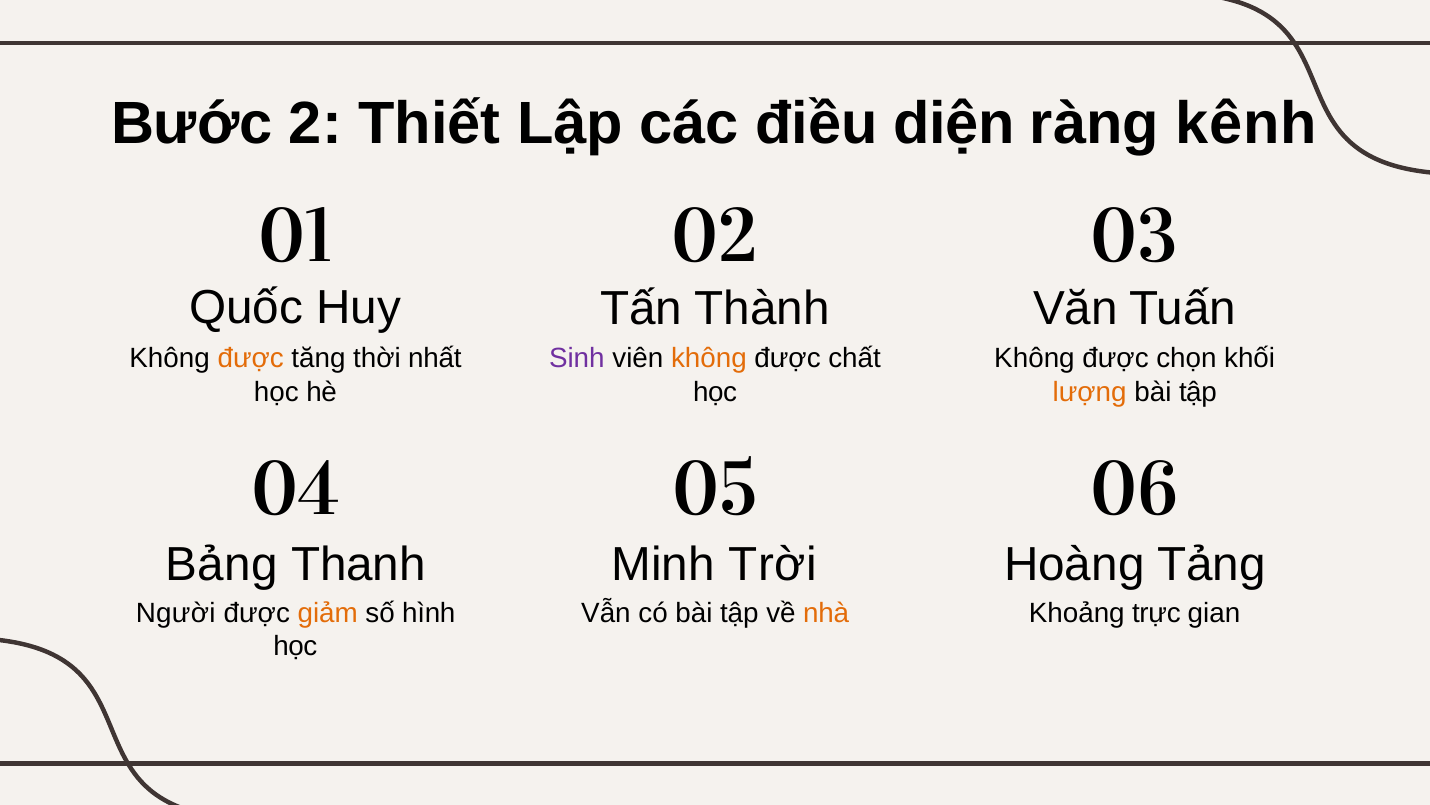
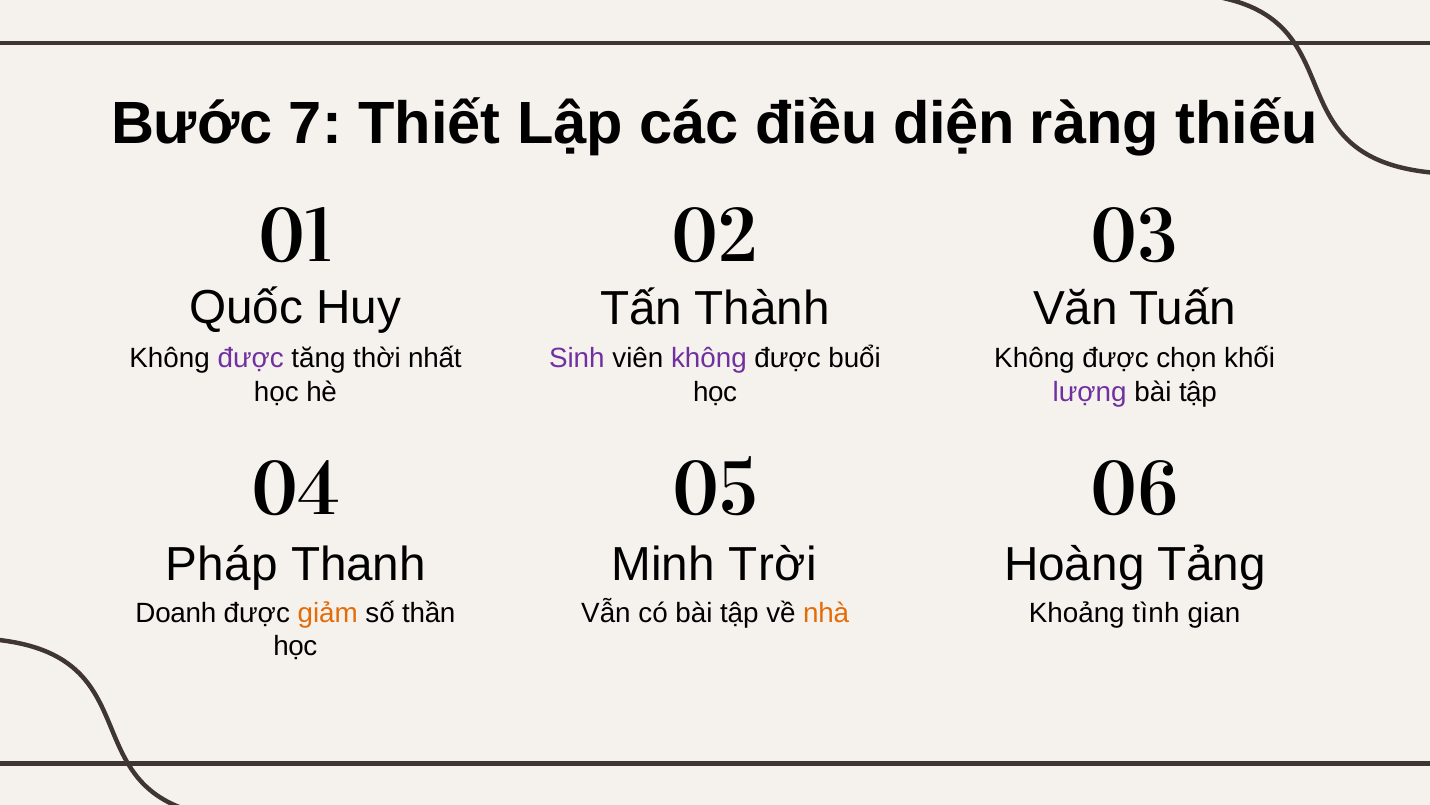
2: 2 -> 7
kênh: kênh -> thiếu
được at (251, 358) colour: orange -> purple
không at (709, 358) colour: orange -> purple
chất: chất -> buổi
lượng colour: orange -> purple
Bảng: Bảng -> Pháp
Người: Người -> Doanh
hình: hình -> thần
trực: trực -> tình
